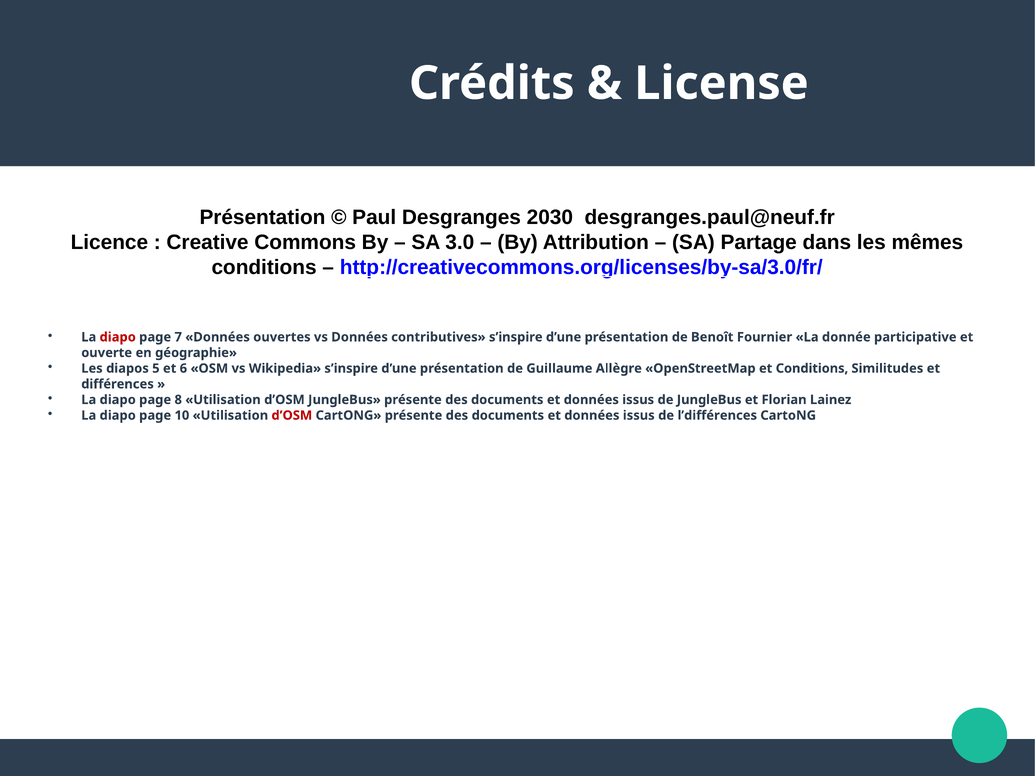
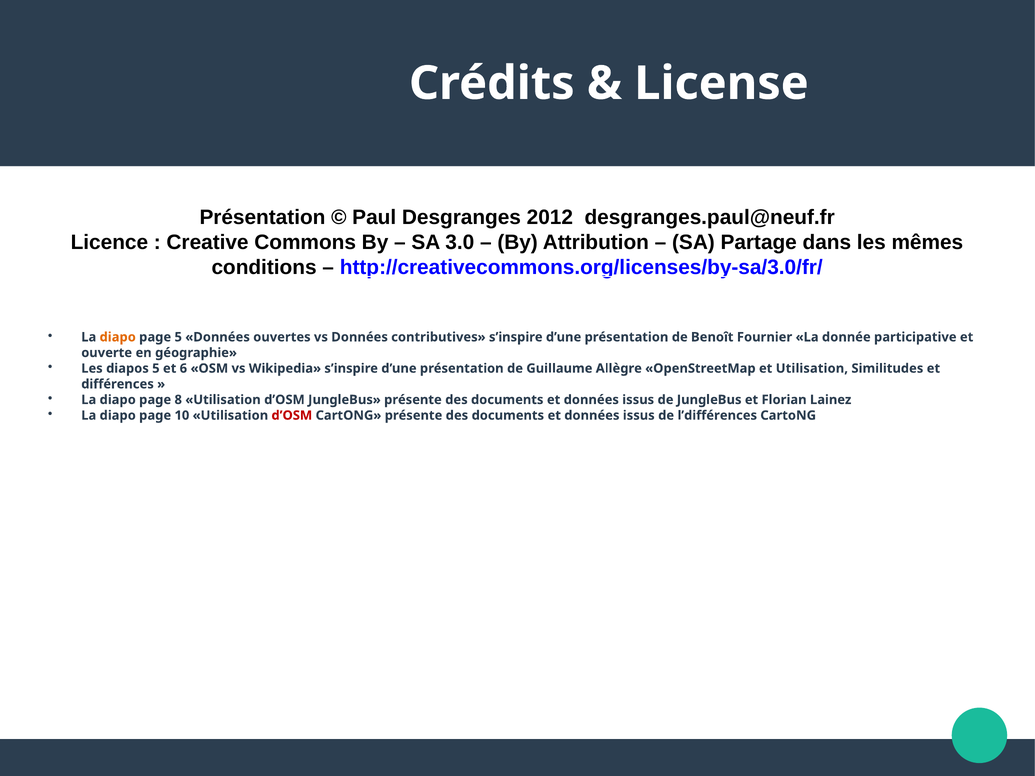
2030: 2030 -> 2012
diapo at (118, 337) colour: red -> orange
page 7: 7 -> 5
et Conditions: Conditions -> Utilisation
